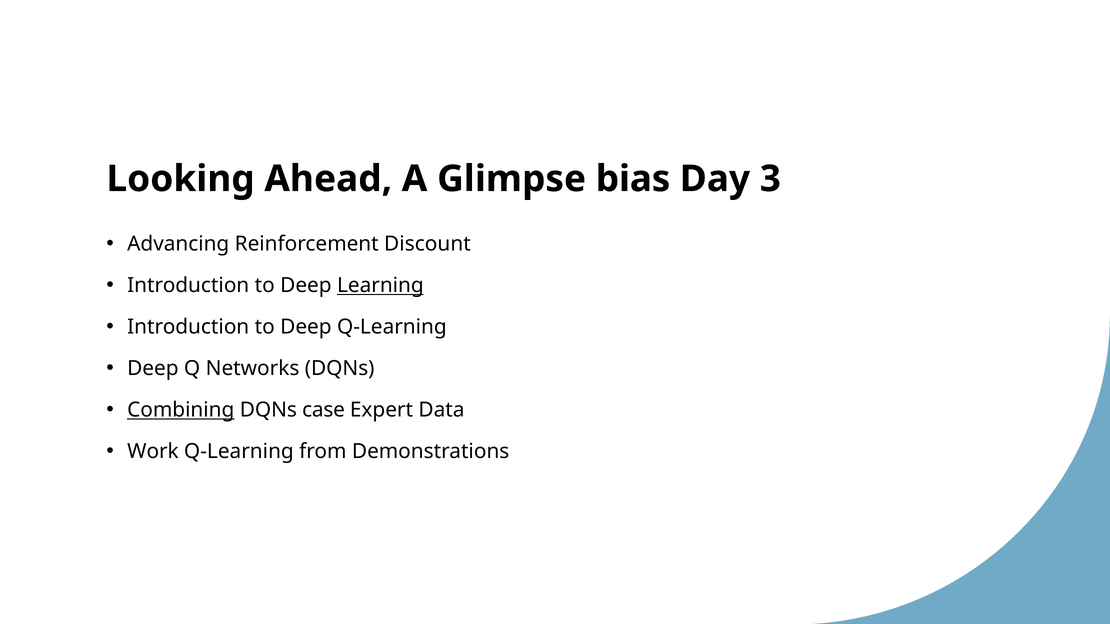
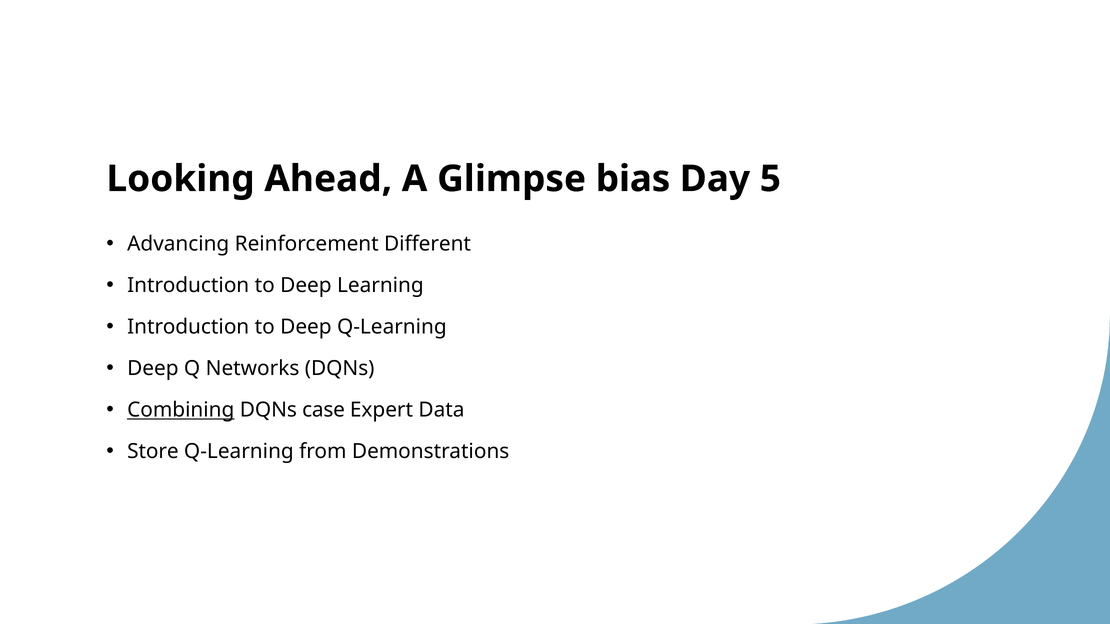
3: 3 -> 5
Discount: Discount -> Different
Learning underline: present -> none
Work: Work -> Store
